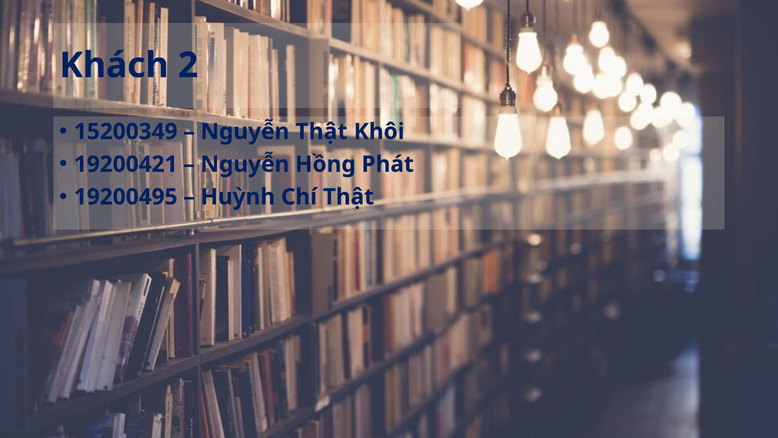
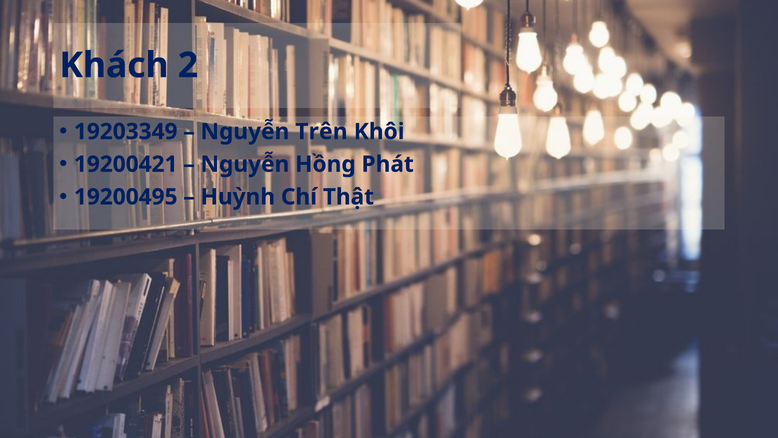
15200349: 15200349 -> 19203349
Nguyễn Thật: Thật -> Trên
